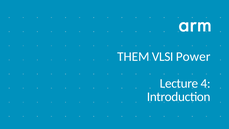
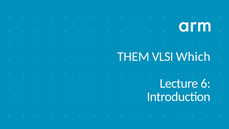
Power: Power -> Which
4: 4 -> 6
